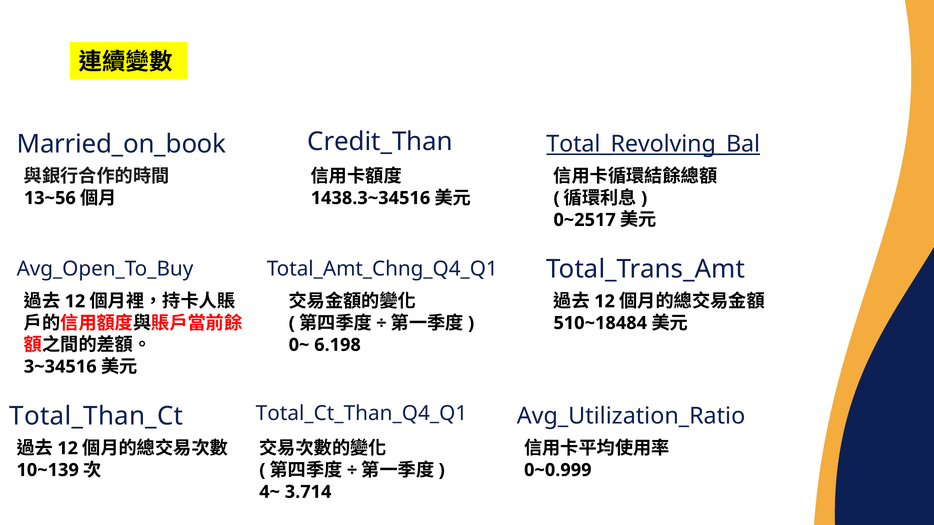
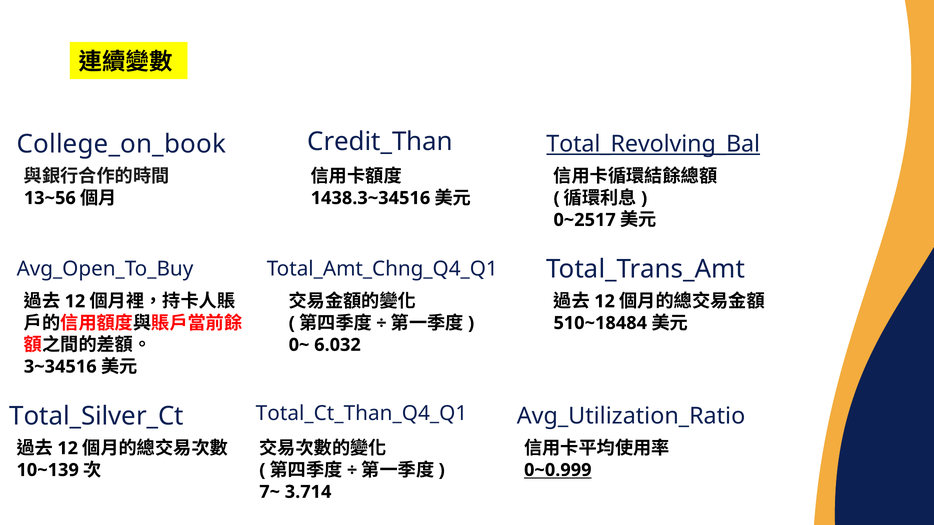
Married_on_book: Married_on_book -> College_on_book
6.198: 6.198 -> 6.032
Total_Than_Ct: Total_Than_Ct -> Total_Silver_Ct
0~0.999 underline: none -> present
4~: 4~ -> 7~
